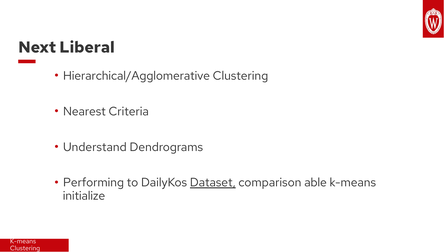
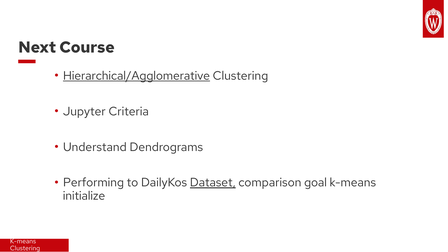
Liberal: Liberal -> Course
Hierarchical/Agglomerative underline: none -> present
Nearest: Nearest -> Jupyter
able: able -> goal
